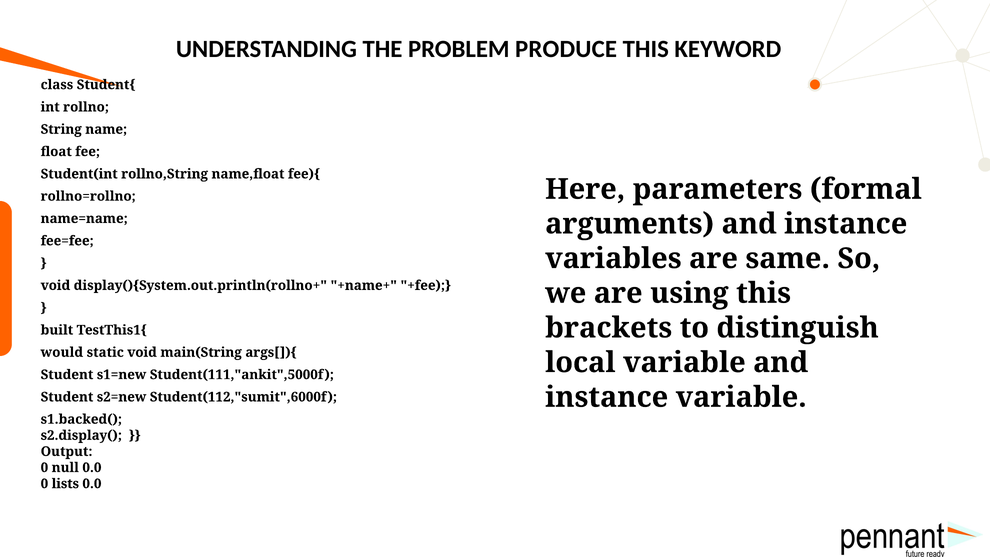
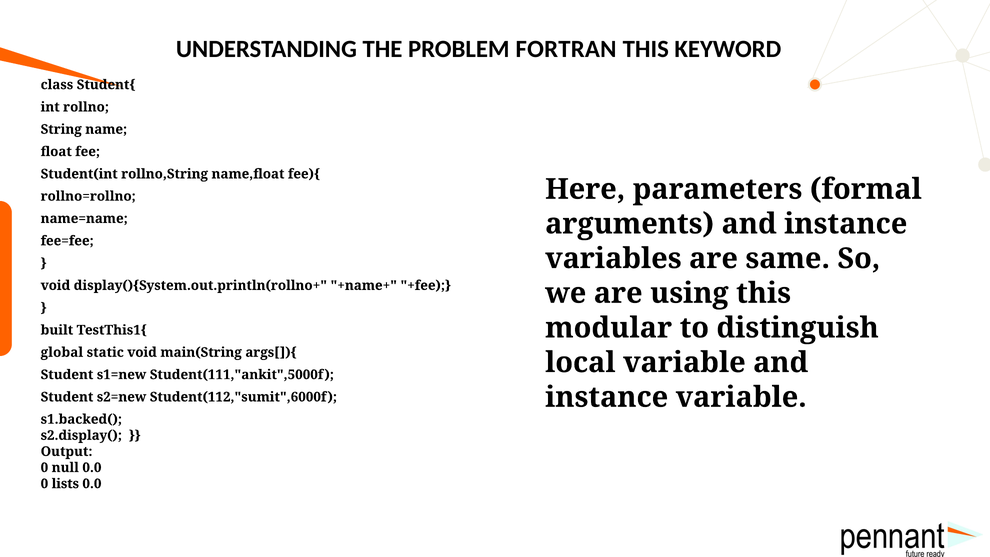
PRODUCE: PRODUCE -> FORTRAN
brackets: brackets -> modular
would: would -> global
